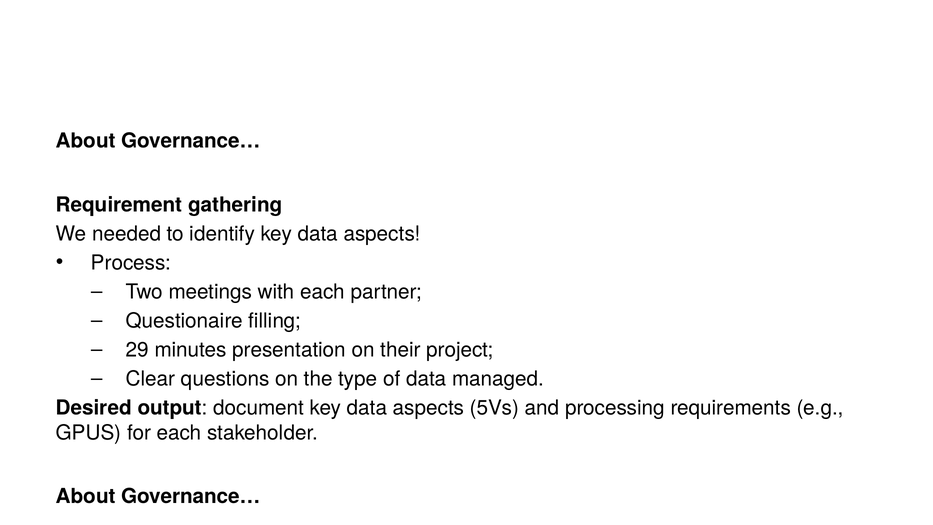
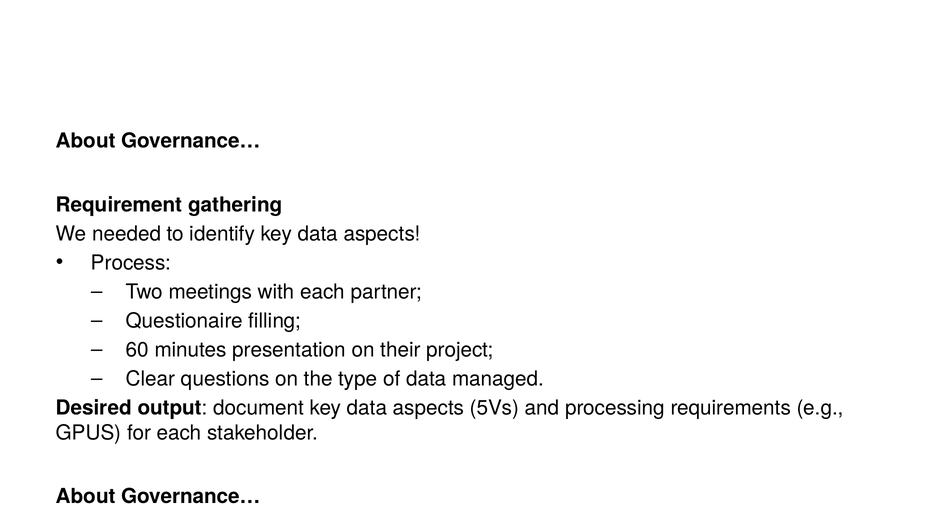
29: 29 -> 60
